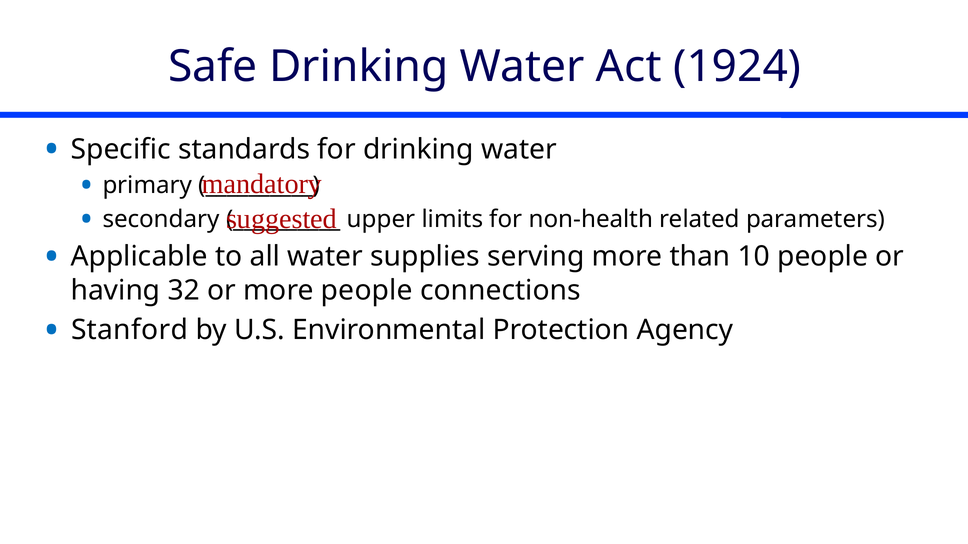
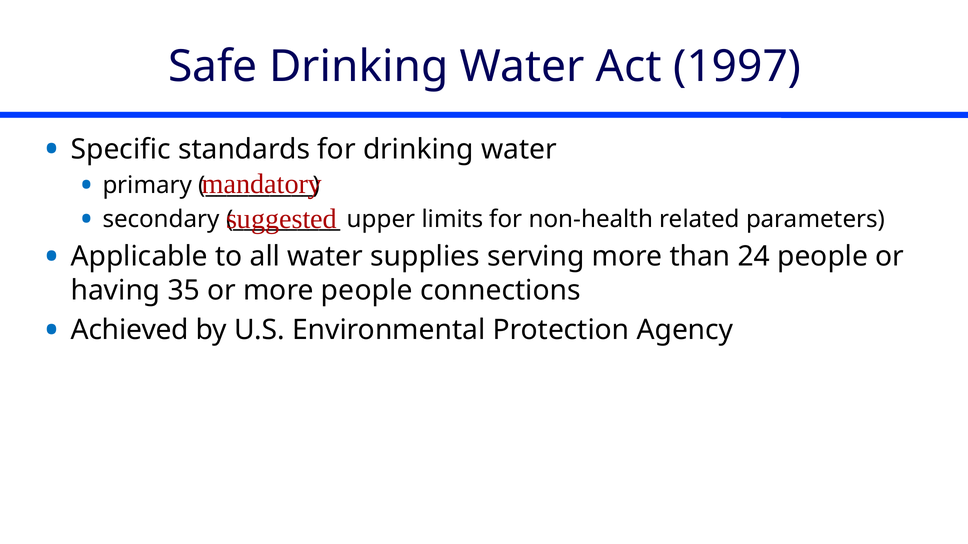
1924: 1924 -> 1997
10: 10 -> 24
32: 32 -> 35
Stanford: Stanford -> Achieved
